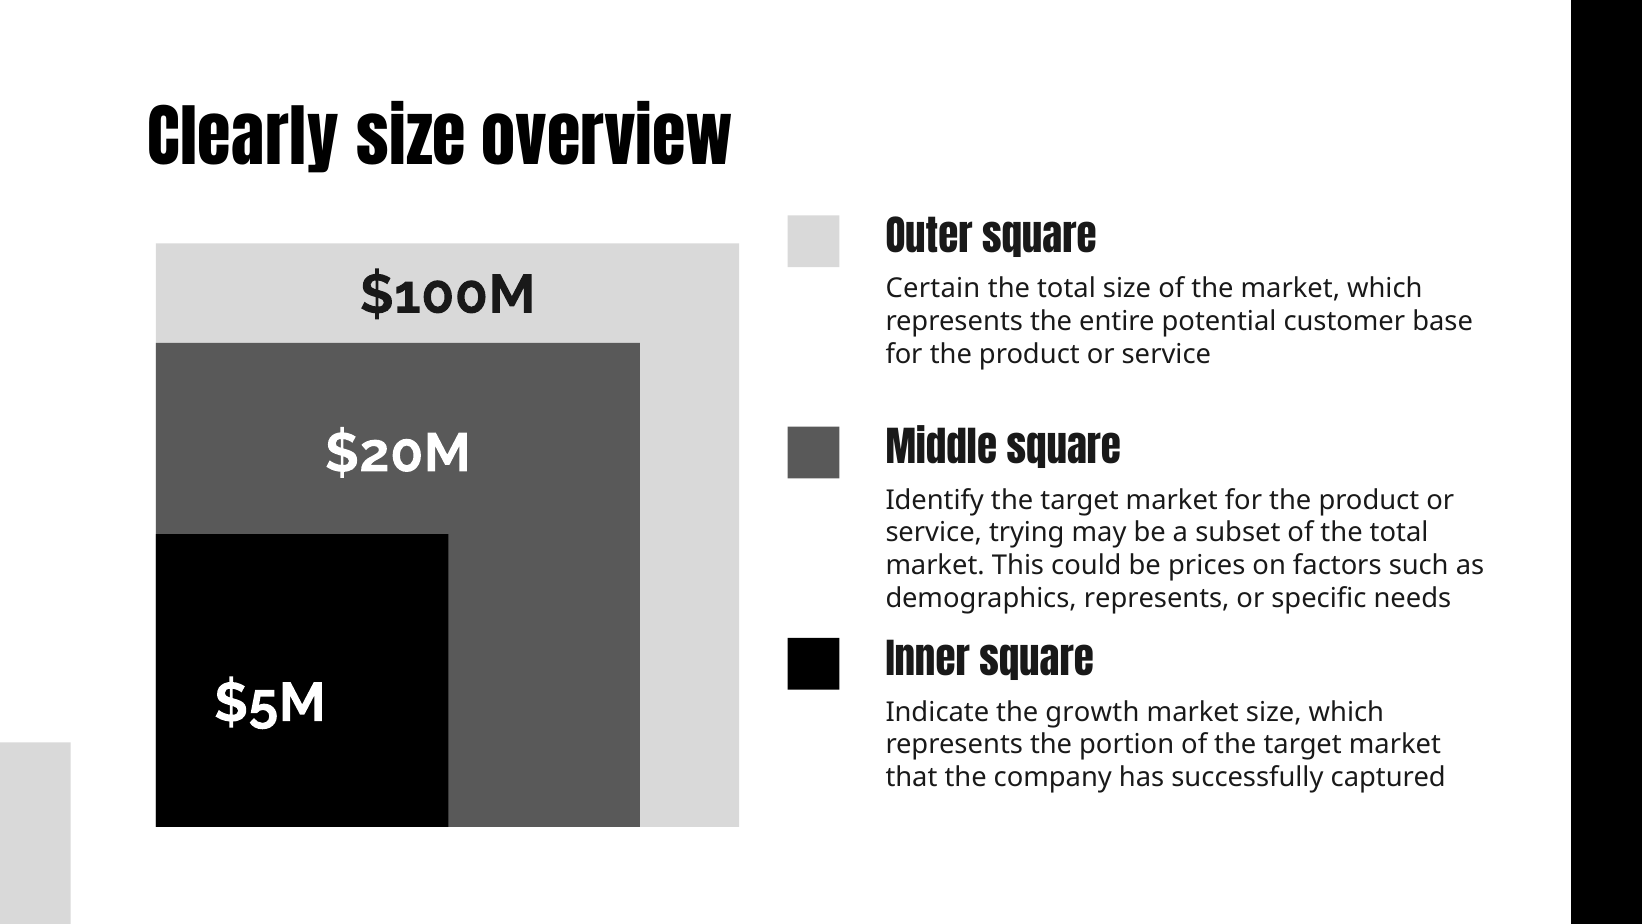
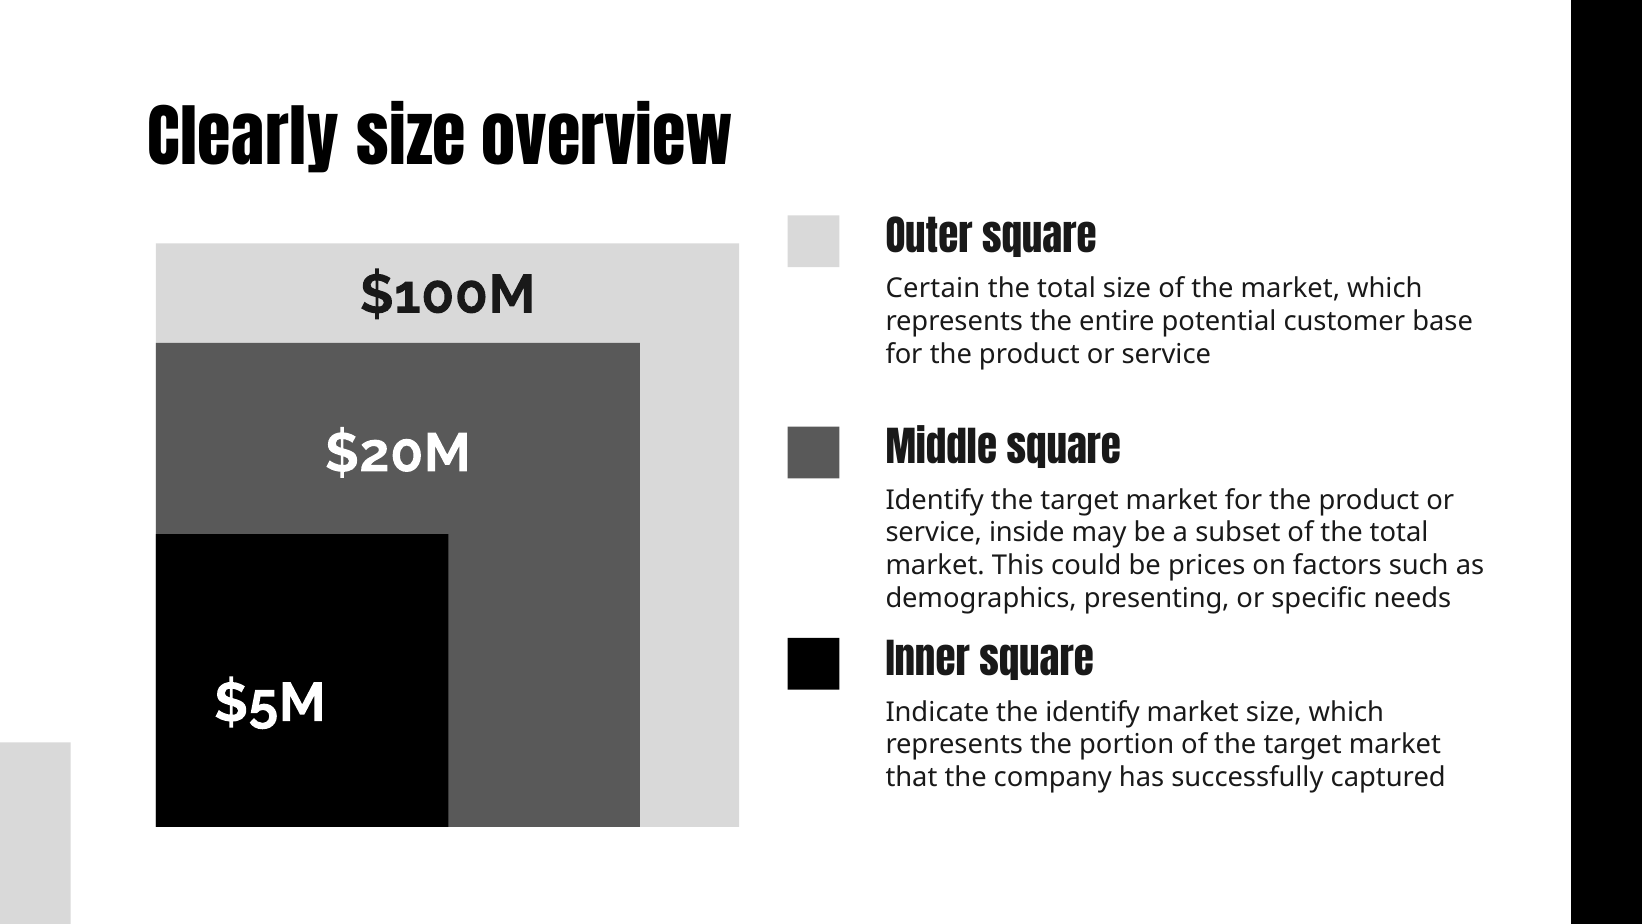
trying: trying -> inside
demographics represents: represents -> presenting
the growth: growth -> identify
